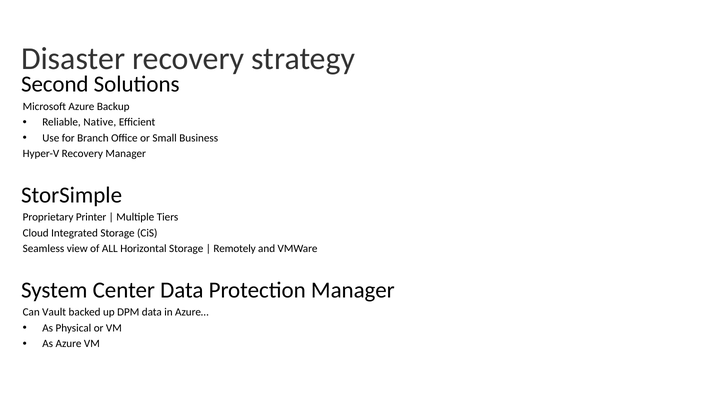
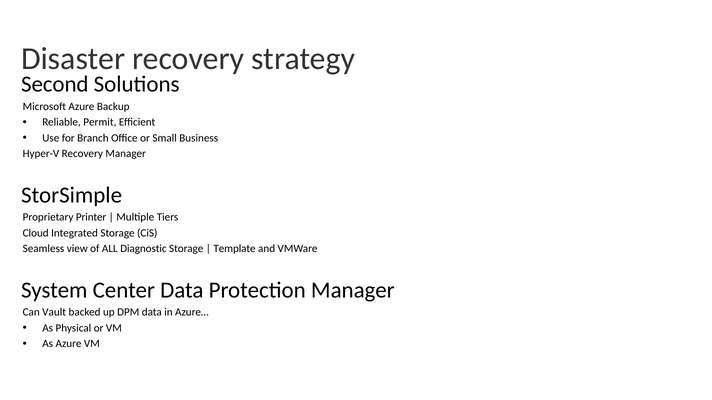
Native: Native -> Permit
Horizontal: Horizontal -> Diagnostic
Remotely: Remotely -> Template
